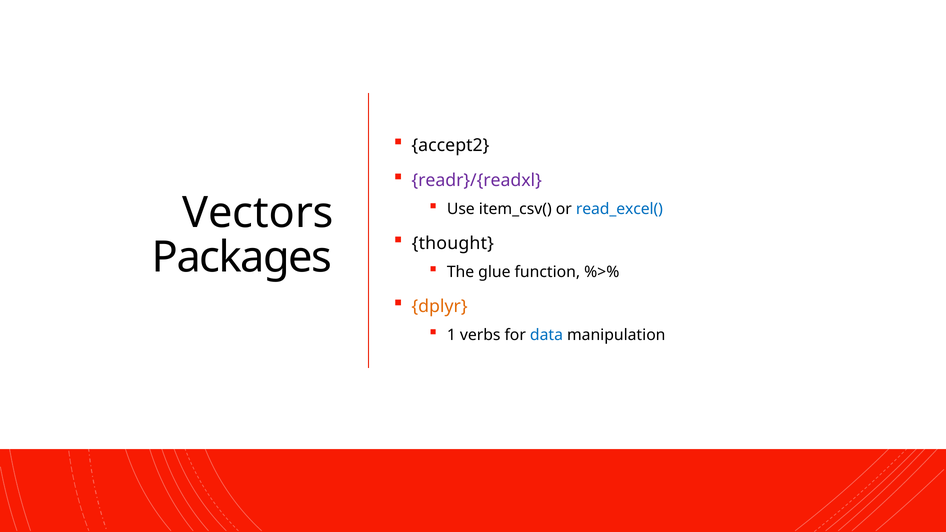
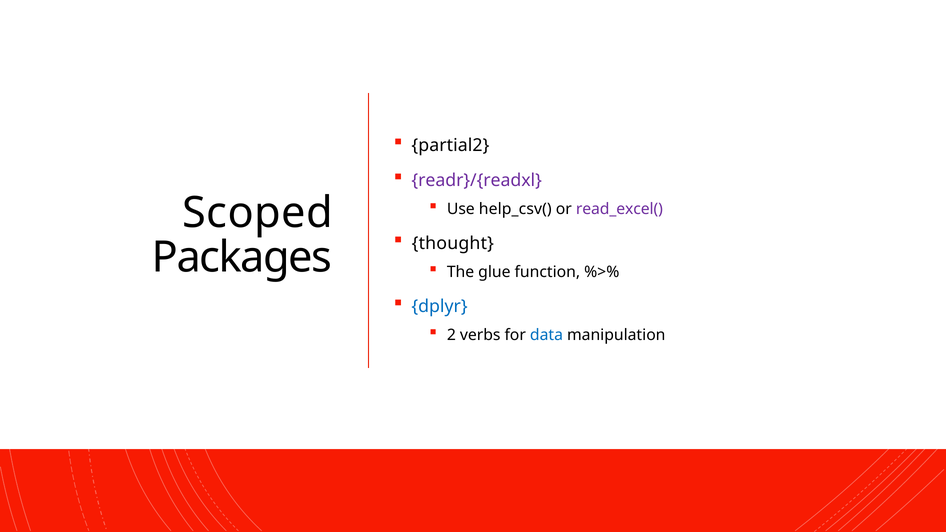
accept2: accept2 -> partial2
item_csv(: item_csv( -> help_csv(
read_excel( colour: blue -> purple
Vectors: Vectors -> Scoped
dplyr colour: orange -> blue
1: 1 -> 2
